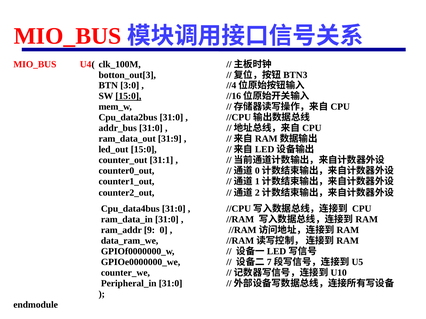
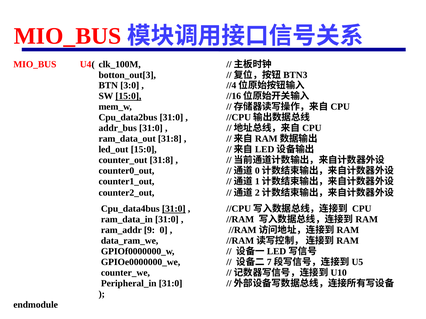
ram_data_out 31:9: 31:9 -> 31:8
counter_out 31:1: 31:1 -> 31:8
31:0 at (174, 209) underline: none -> present
